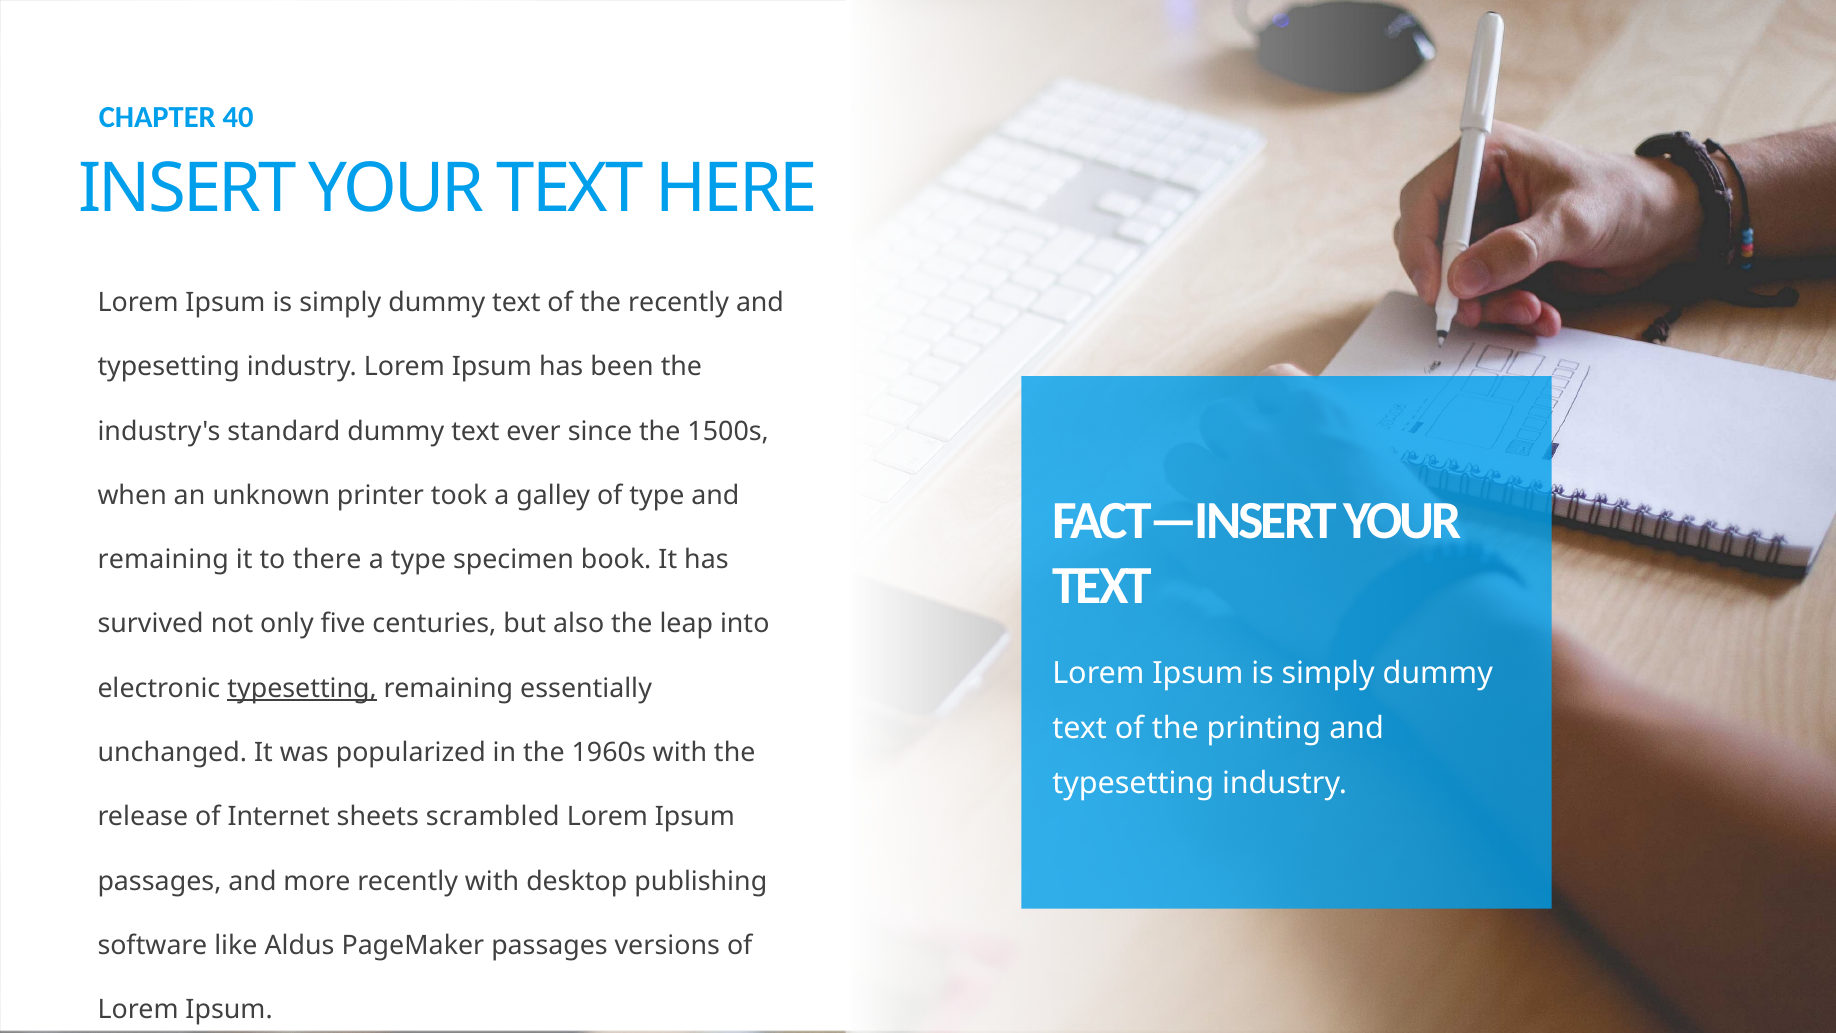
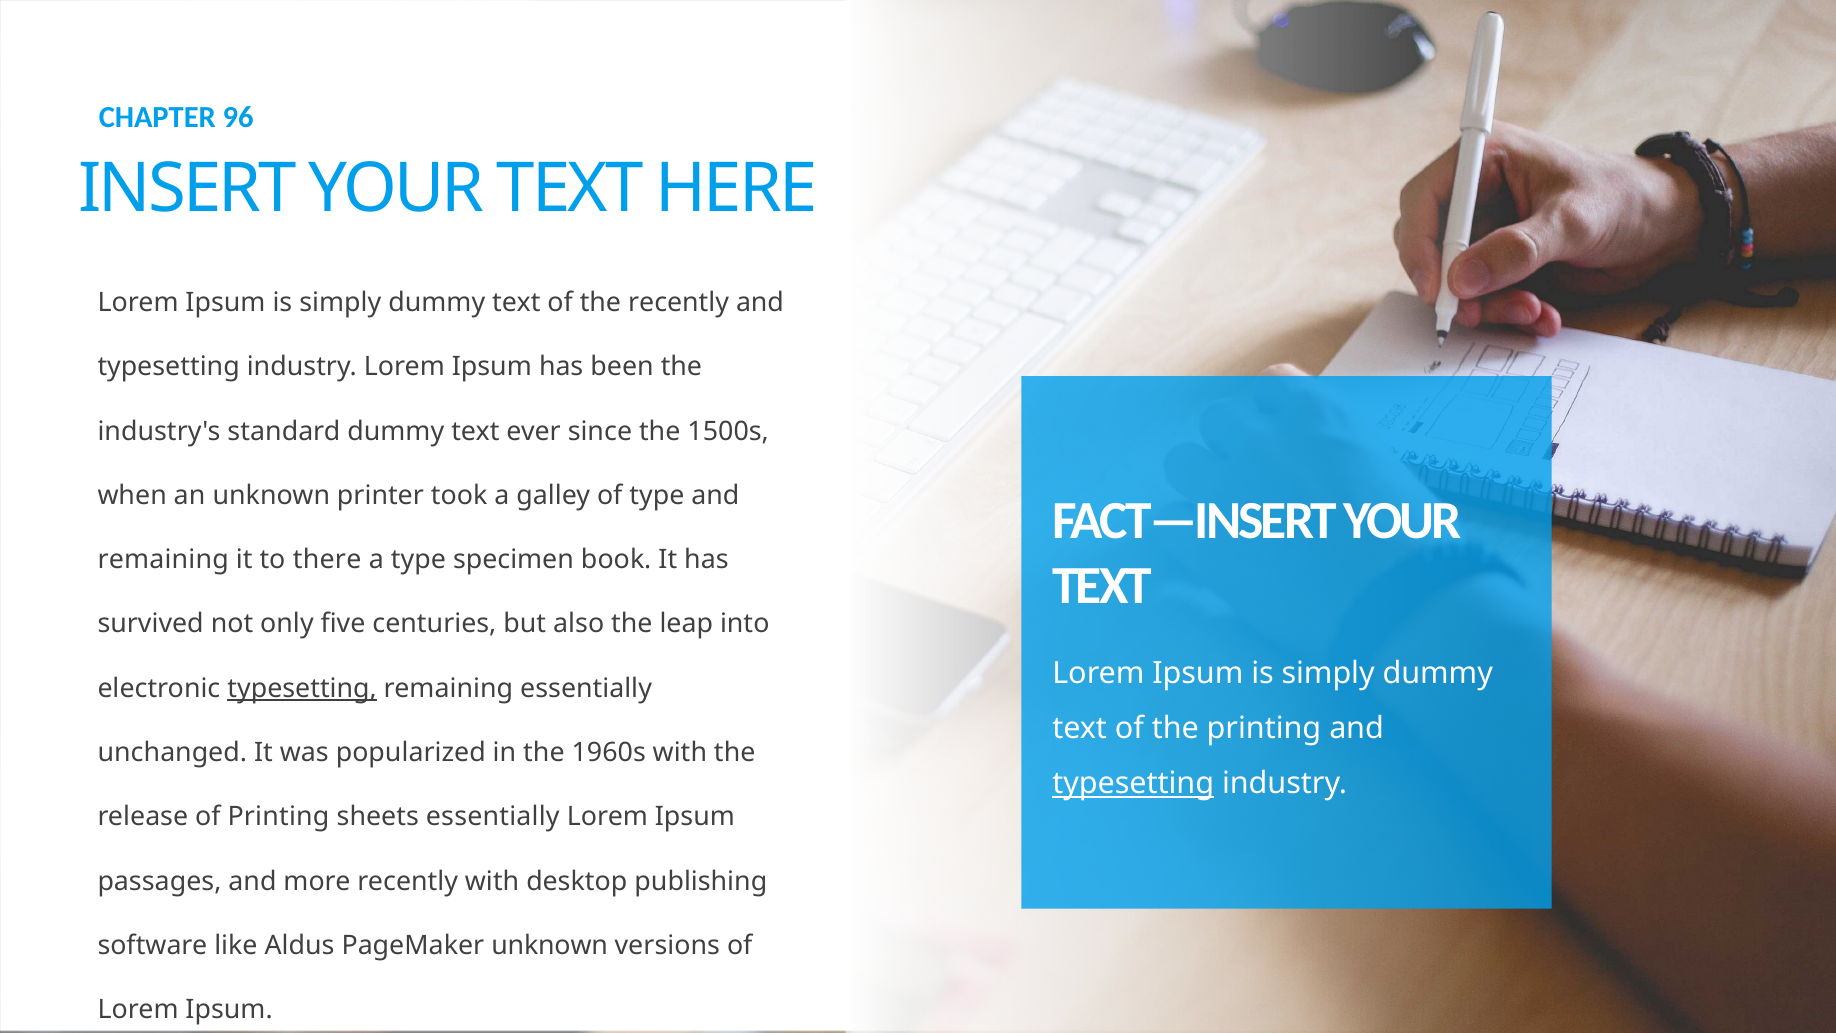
40: 40 -> 96
typesetting at (1133, 783) underline: none -> present
of Internet: Internet -> Printing
sheets scrambled: scrambled -> essentially
PageMaker passages: passages -> unknown
